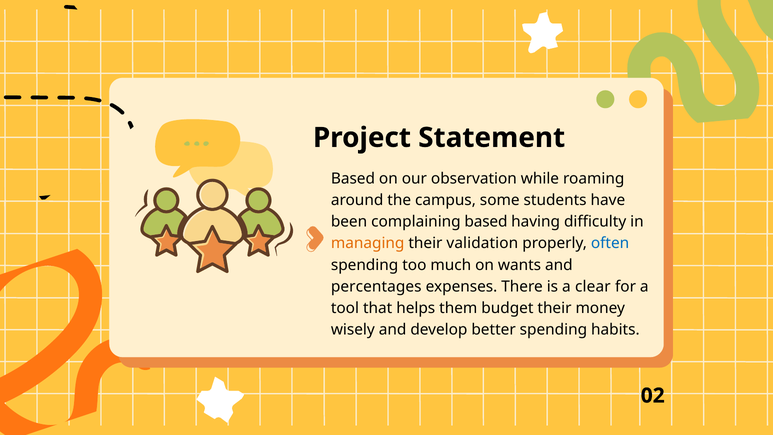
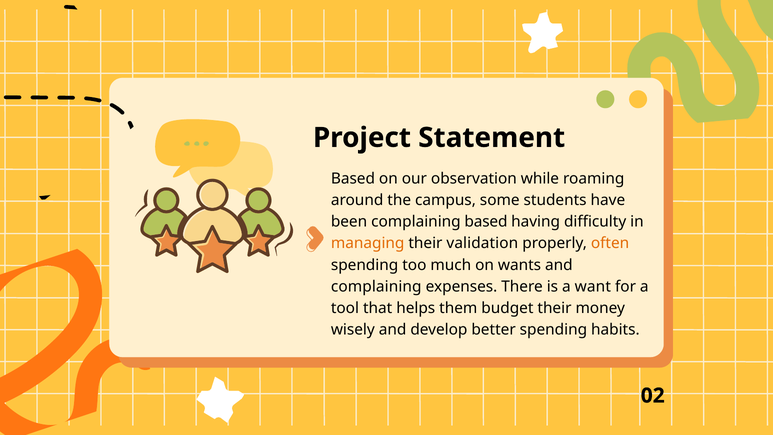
often colour: blue -> orange
percentages at (376, 286): percentages -> complaining
clear: clear -> want
